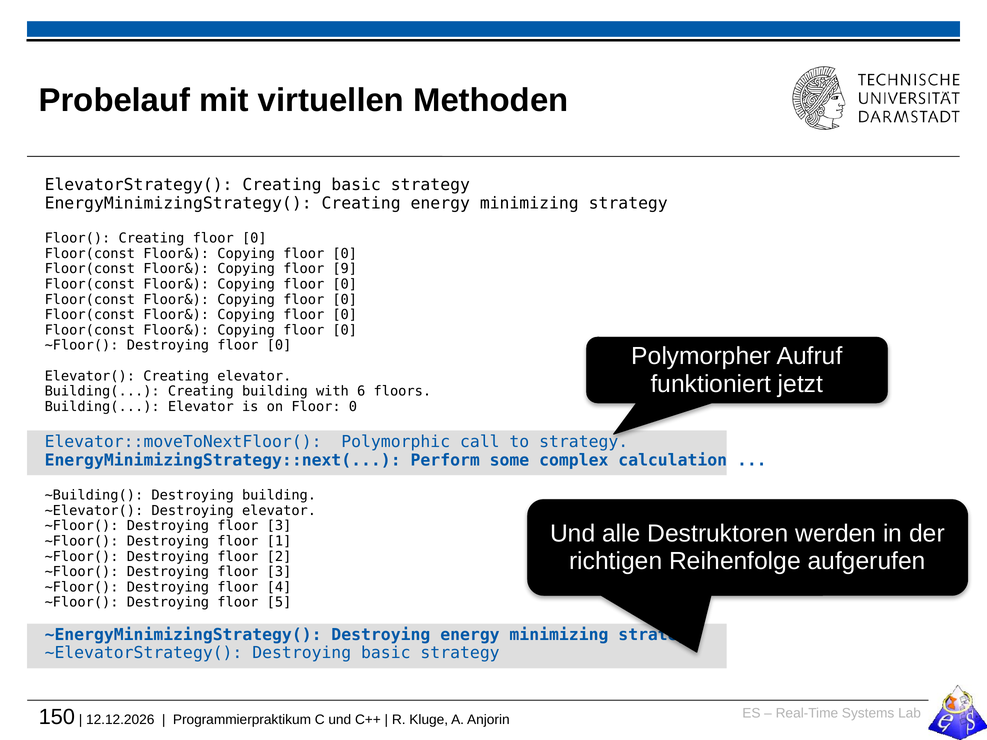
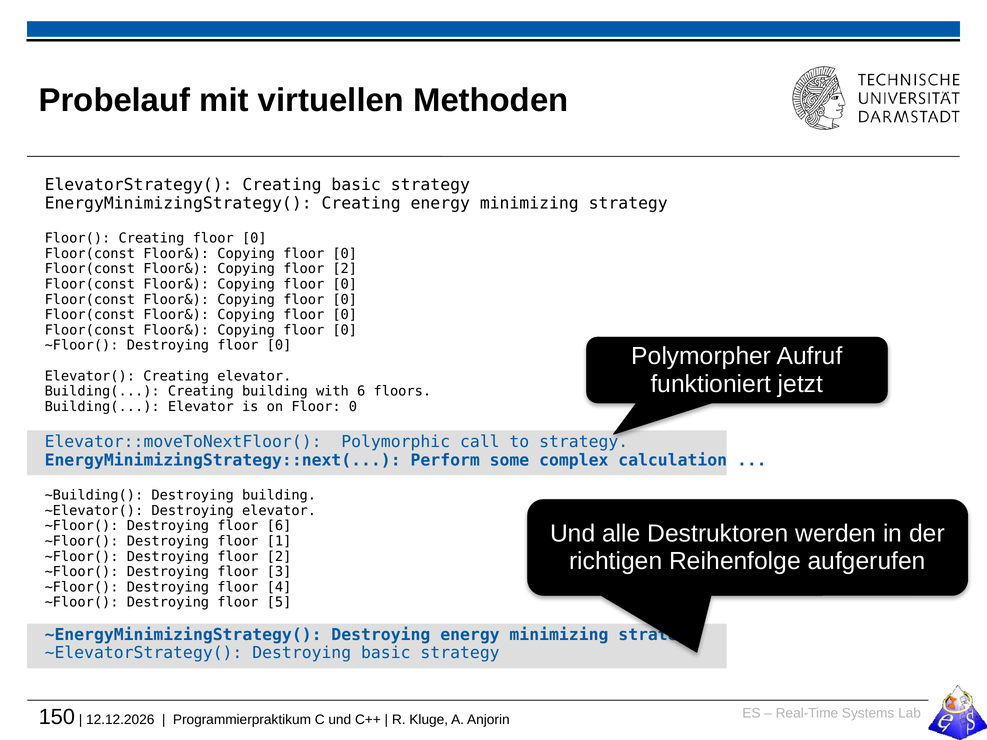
Copying floor 9: 9 -> 2
3 at (279, 526): 3 -> 6
